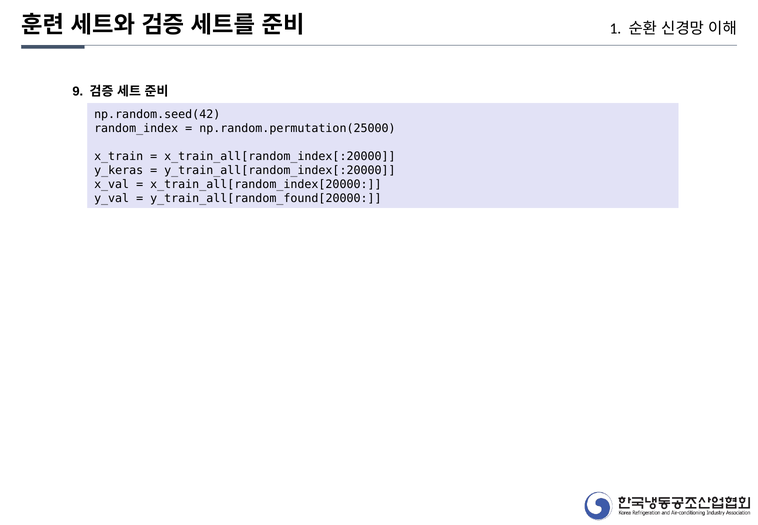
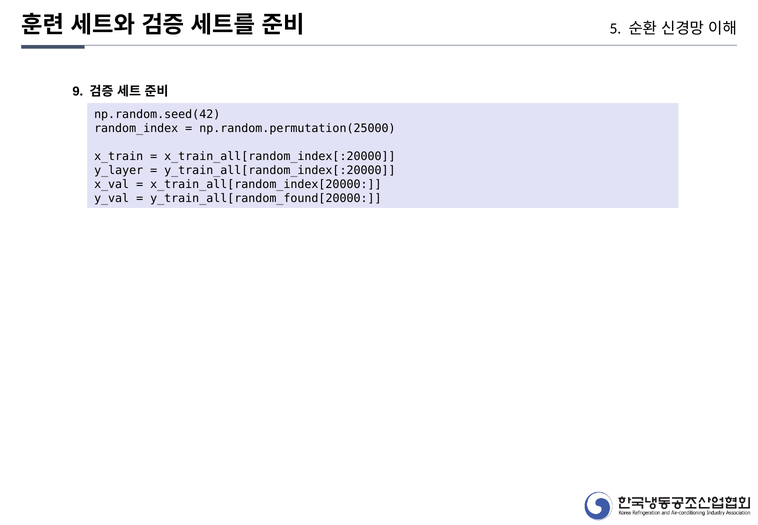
1: 1 -> 5
y_keras: y_keras -> y_layer
